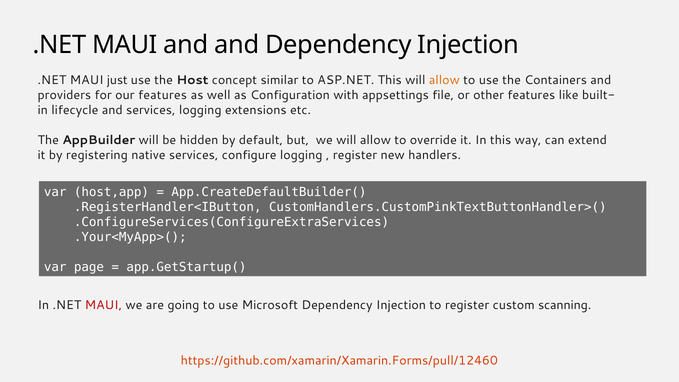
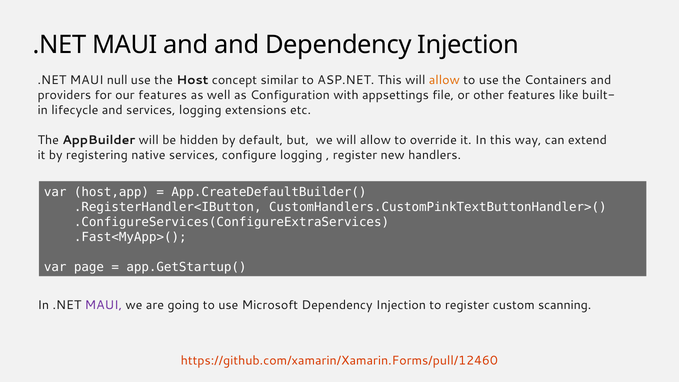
just: just -> null
.Your<MyApp>(: .Your<MyApp>( -> .Fast<MyApp>(
MAUI at (103, 305) colour: red -> purple
